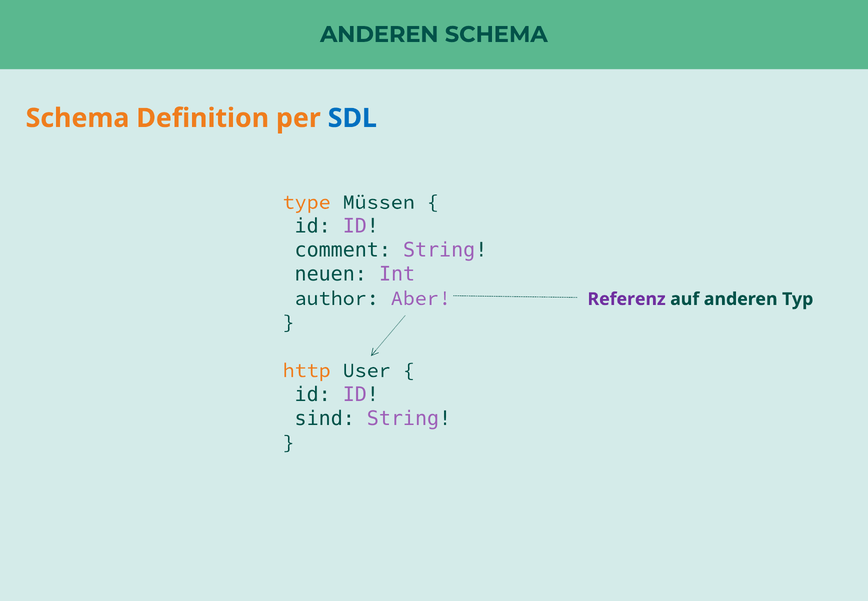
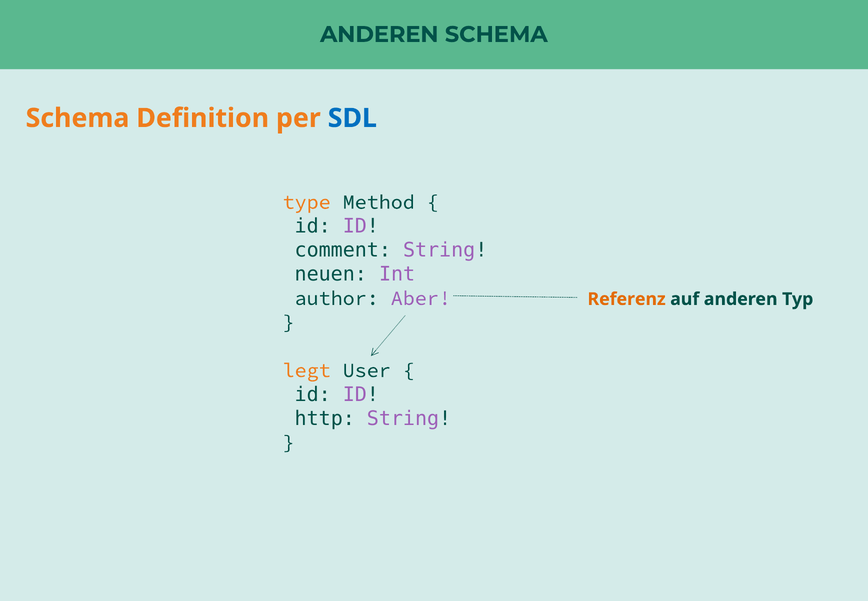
Müssen: Müssen -> Method
Referenz colour: purple -> orange
http: http -> legt
sind: sind -> http
